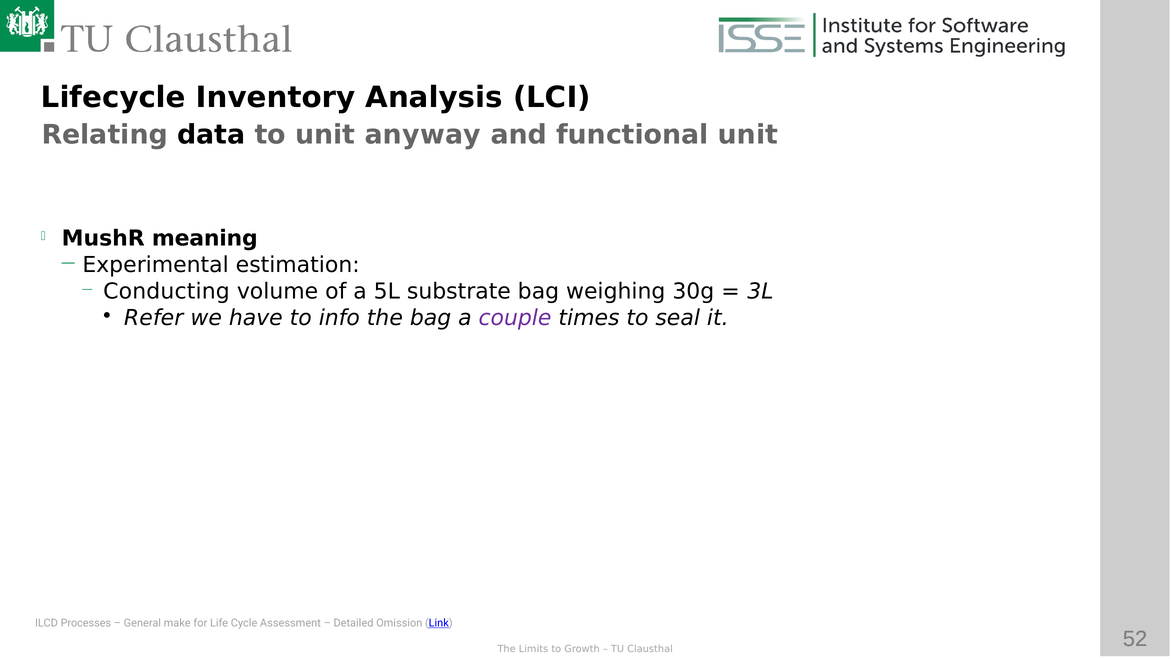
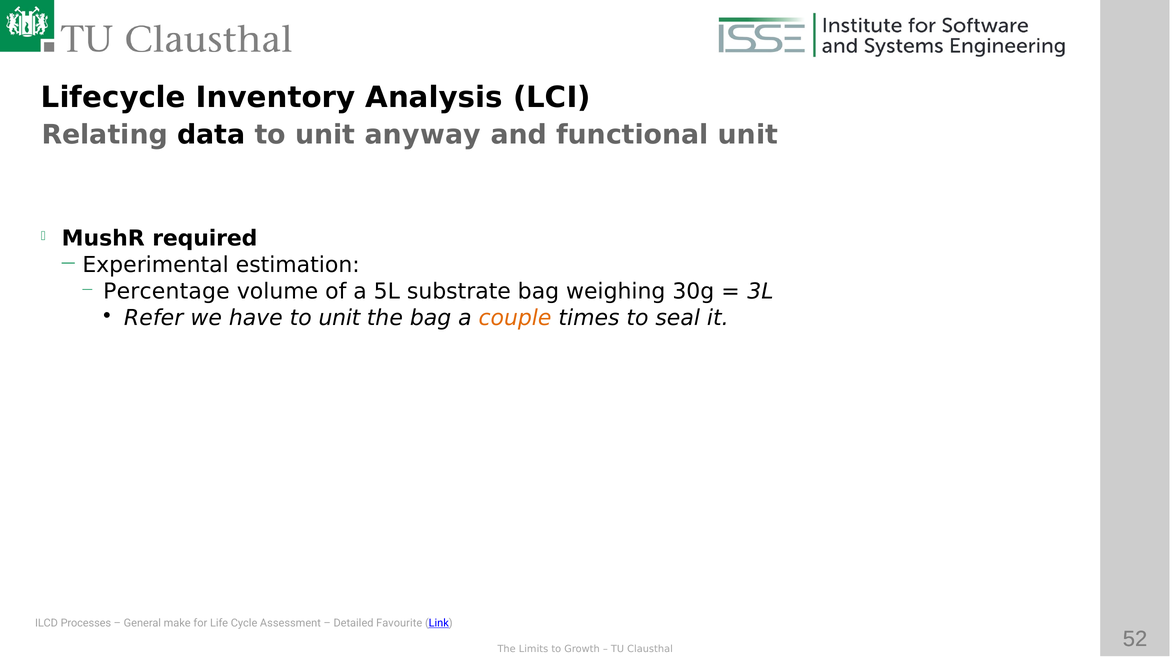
meaning: meaning -> required
Conducting: Conducting -> Percentage
have to info: info -> unit
couple colour: purple -> orange
Omission: Omission -> Favourite
